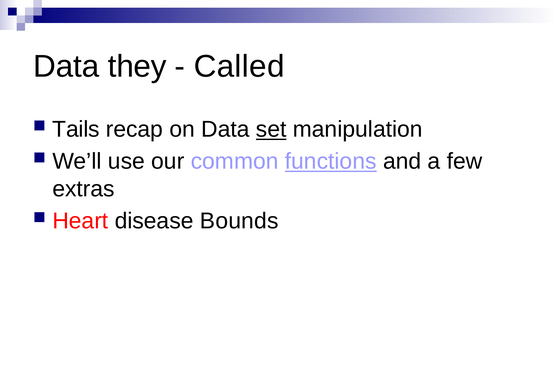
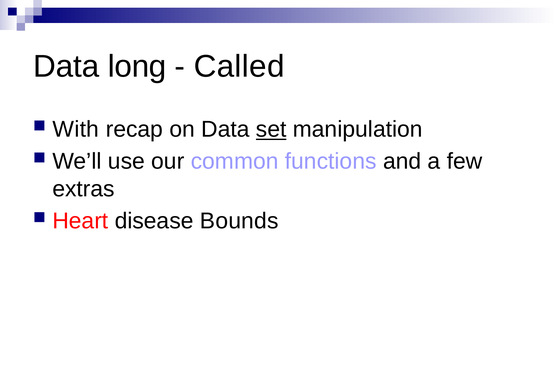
they: they -> long
Tails: Tails -> With
functions underline: present -> none
